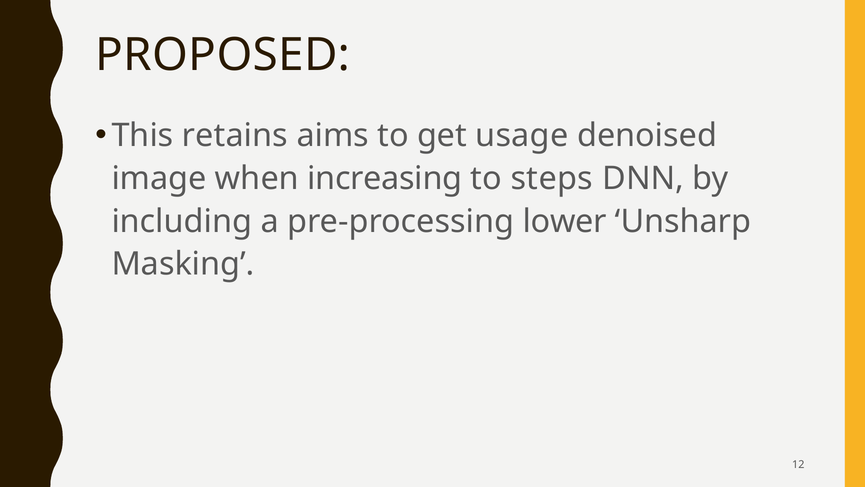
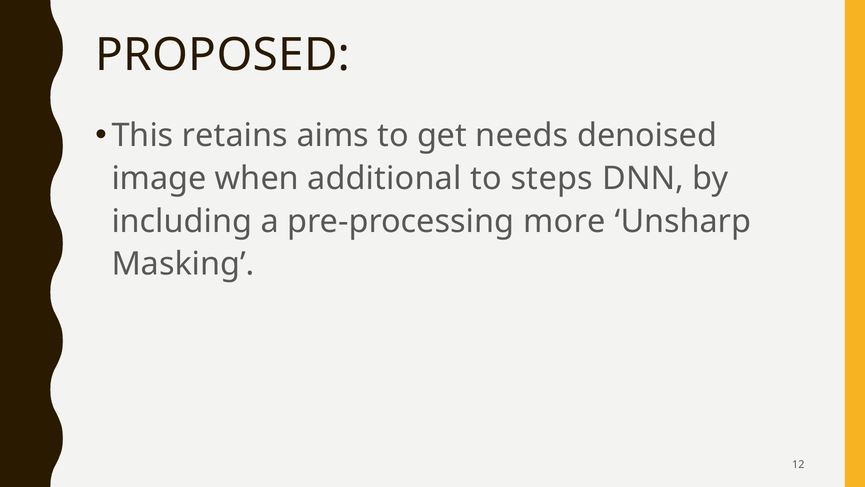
usage: usage -> needs
increasing: increasing -> additional
lower: lower -> more
